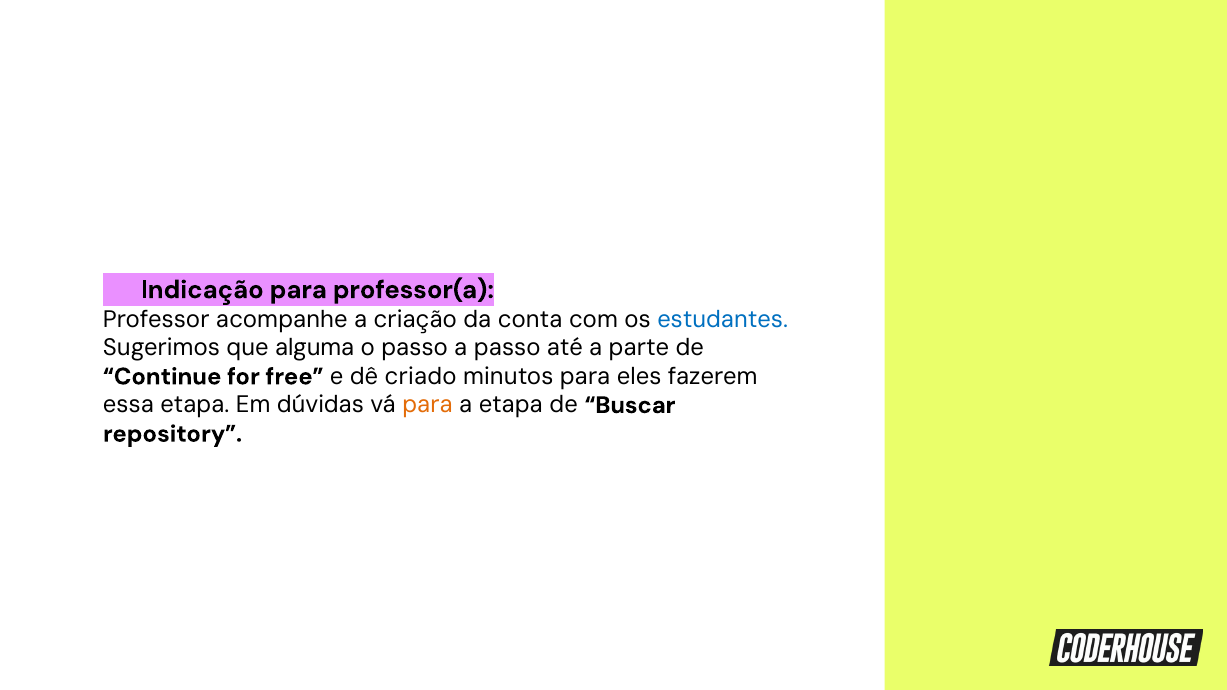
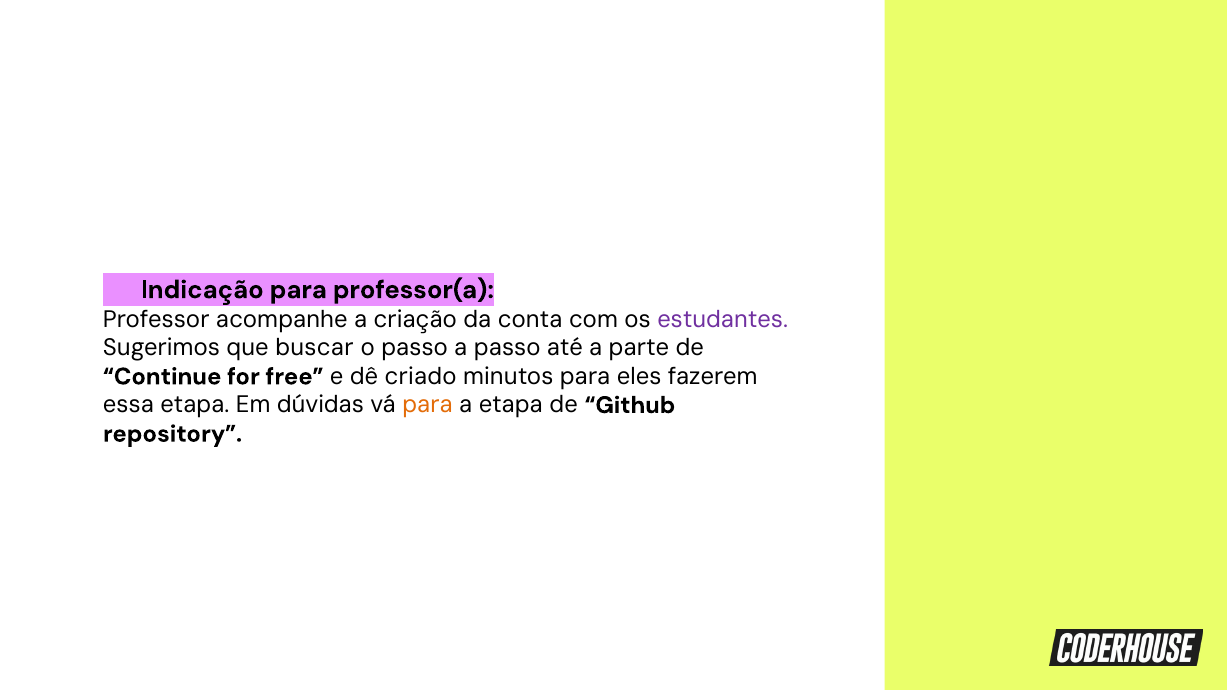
estudantes colour: blue -> purple
alguma: alguma -> buscar
Buscar: Buscar -> Github
